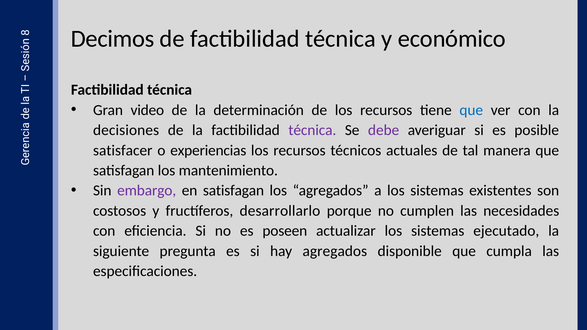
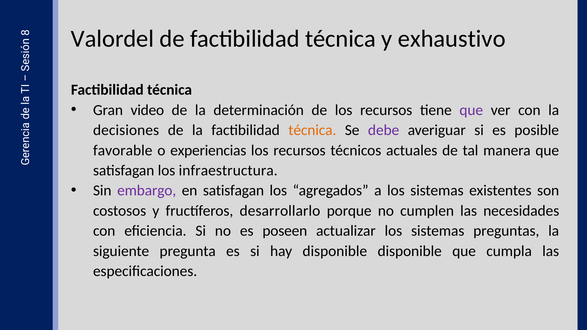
Decimos: Decimos -> Valordel
económico: económico -> exhaustivo
que at (471, 110) colour: blue -> purple
técnica at (312, 130) colour: purple -> orange
satisfacer: satisfacer -> favorable
mantenimiento: mantenimiento -> infraestructura
ejecutado: ejecutado -> preguntas
hay agregados: agregados -> disponible
